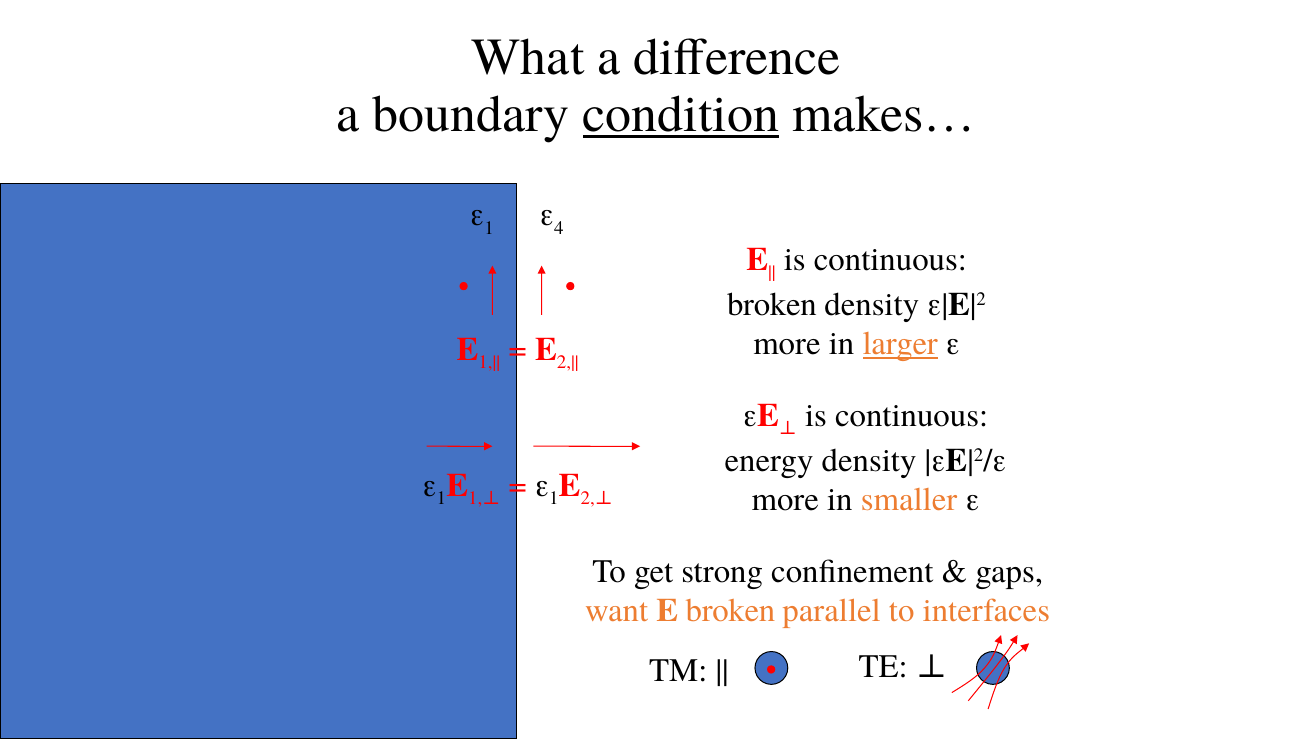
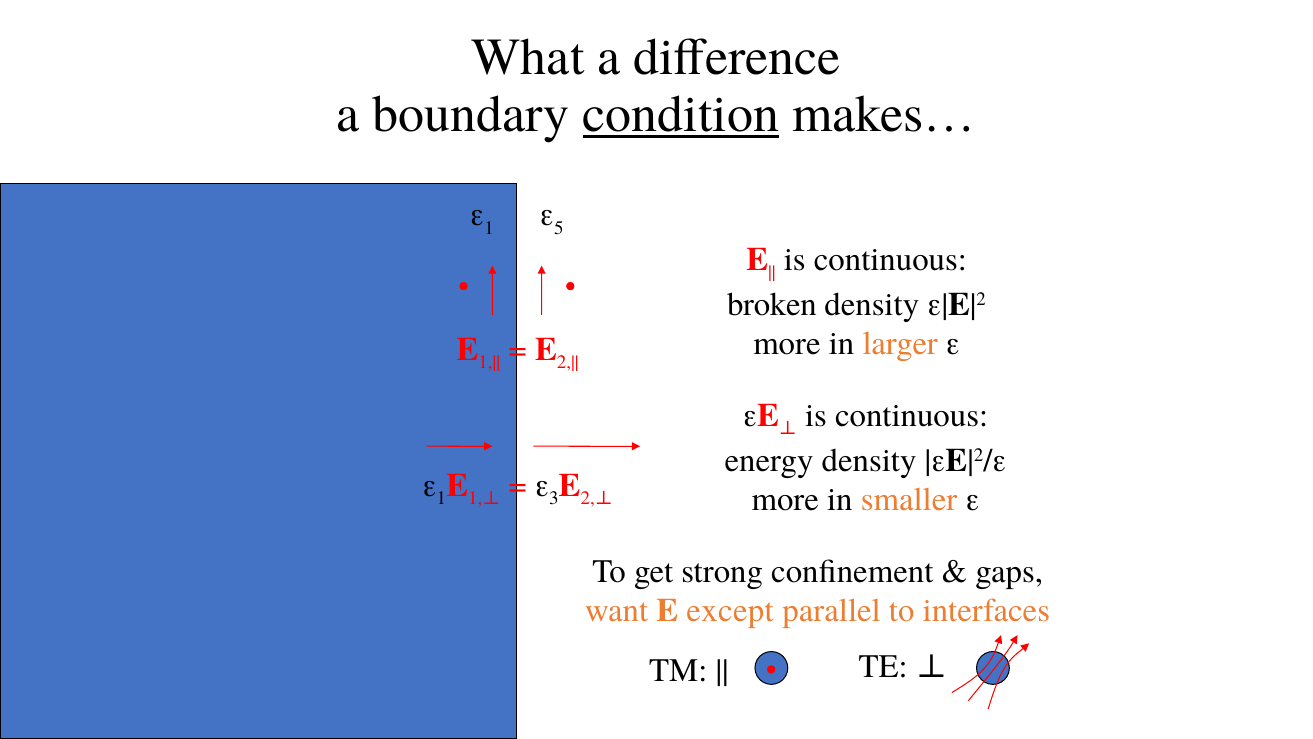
4: 4 -> 5
larger underline: present -> none
1 at (554, 498): 1 -> 3
E broken: broken -> except
